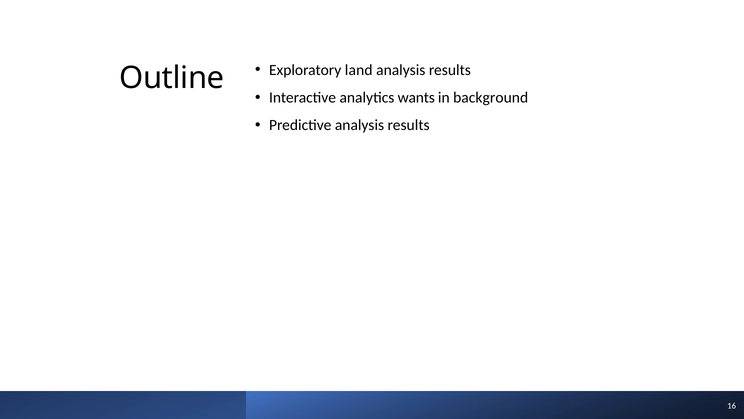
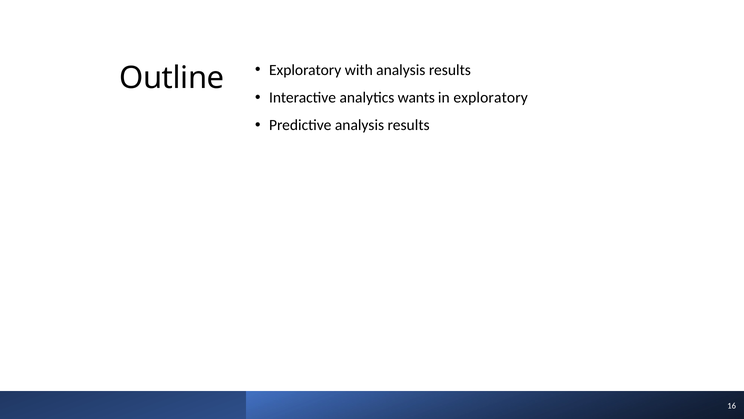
land: land -> with
in background: background -> exploratory
